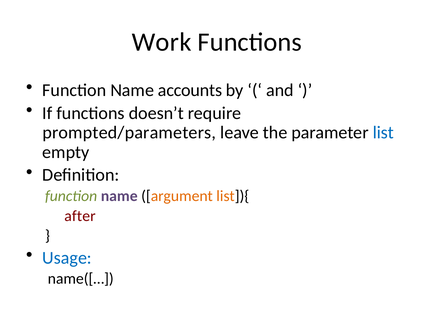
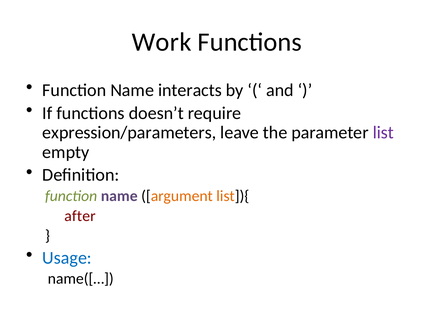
accounts: accounts -> interacts
prompted/parameters: prompted/parameters -> expression/parameters
list colour: blue -> purple
